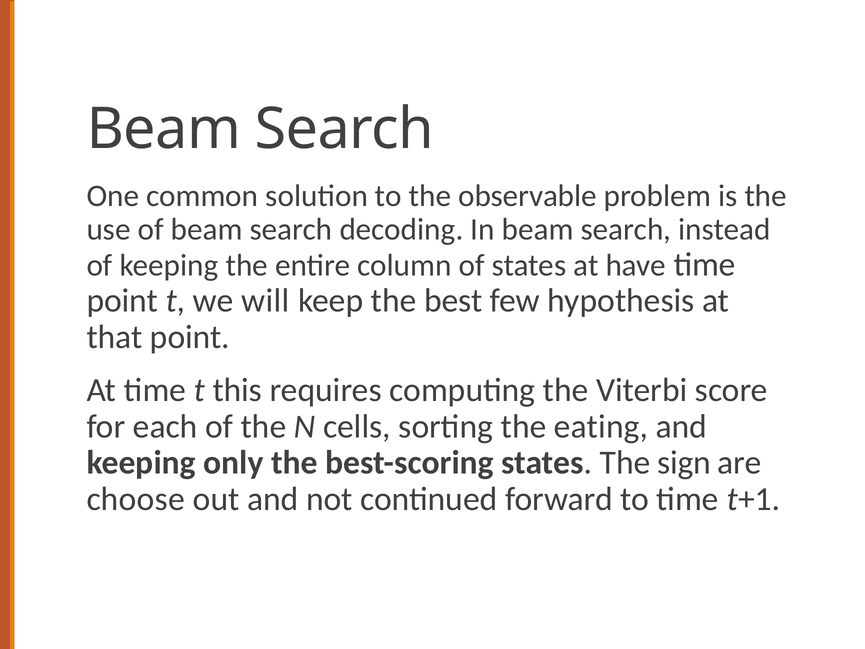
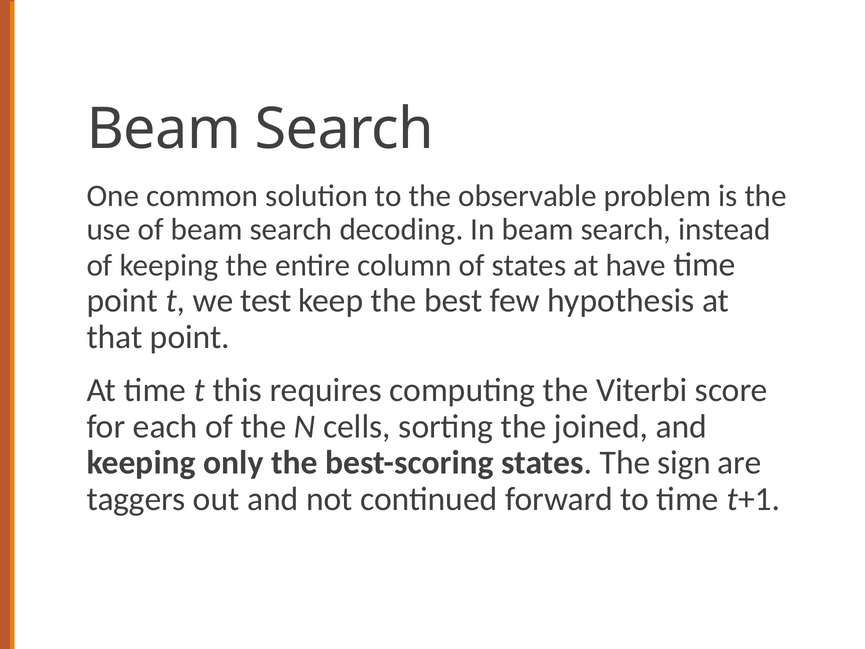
will: will -> test
eating: eating -> joined
choose: choose -> taggers
